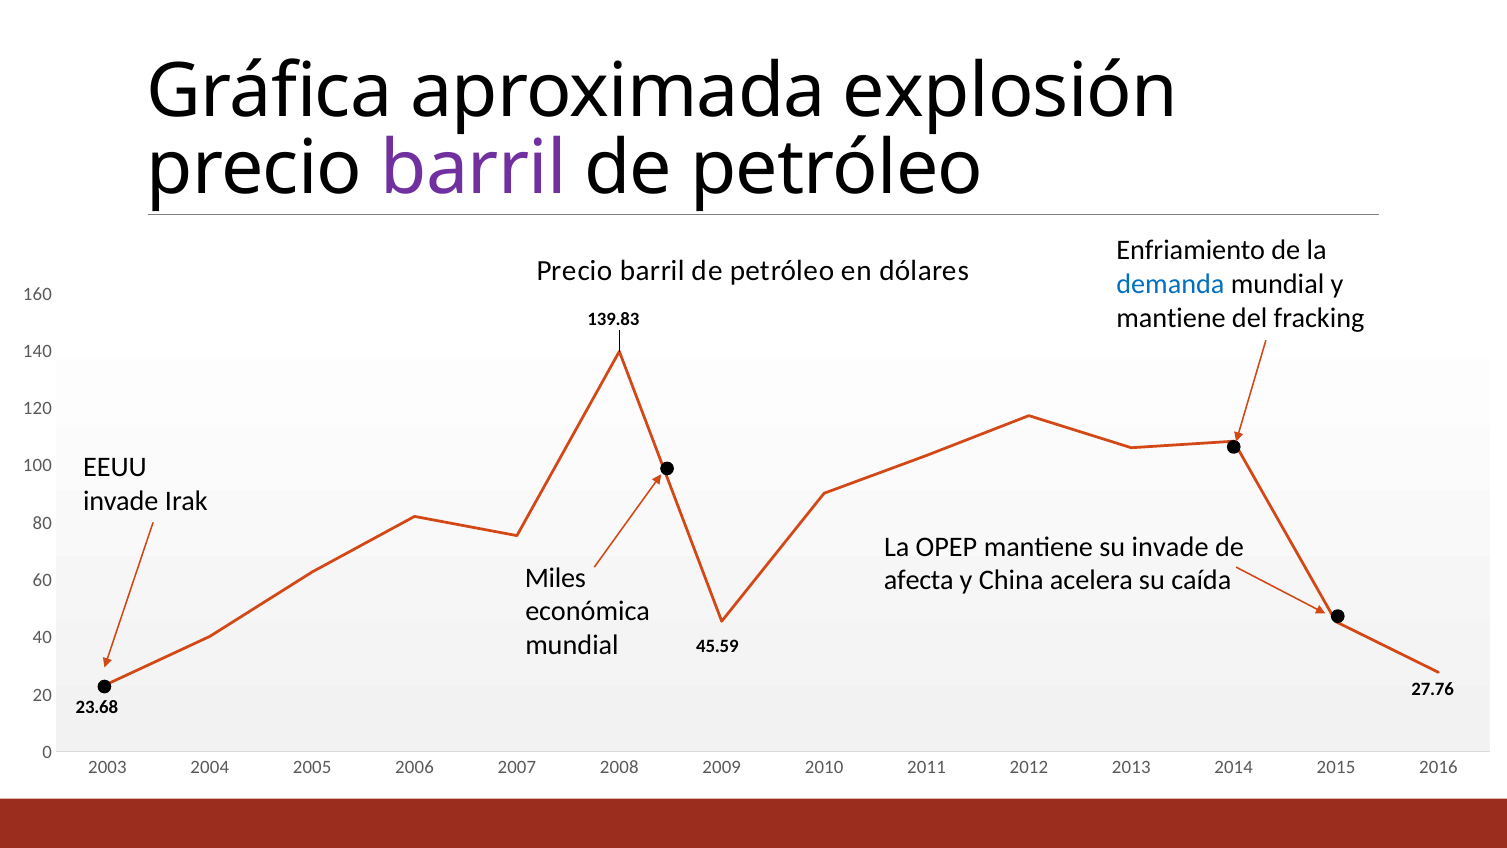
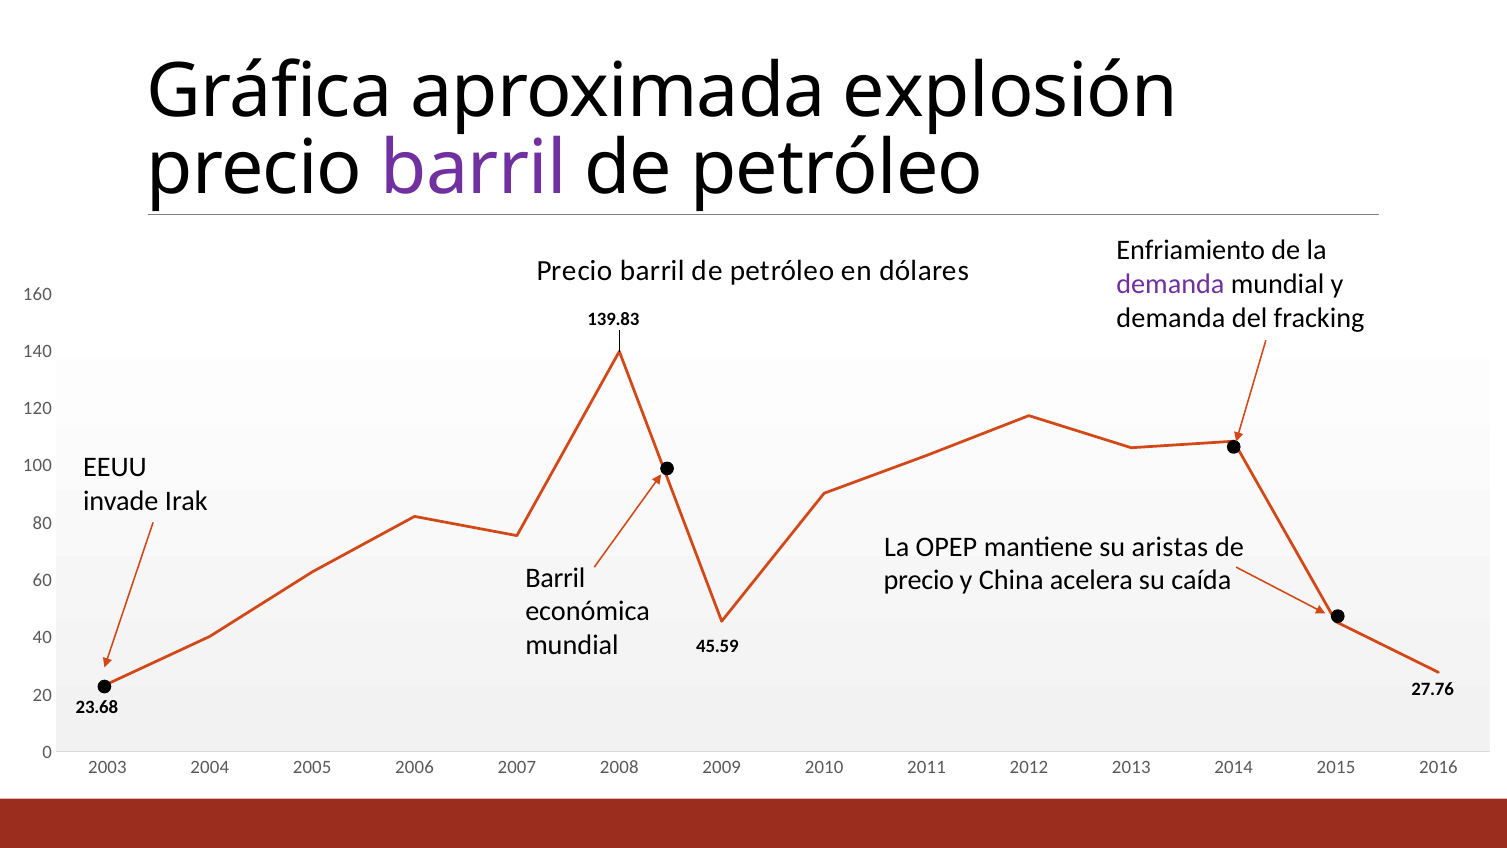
demanda at (1170, 284) colour: blue -> purple
mantiene at (1171, 318): mantiene -> demanda
su invade: invade -> aristas
Miles at (555, 578): Miles -> Barril
afecta at (919, 580): afecta -> precio
